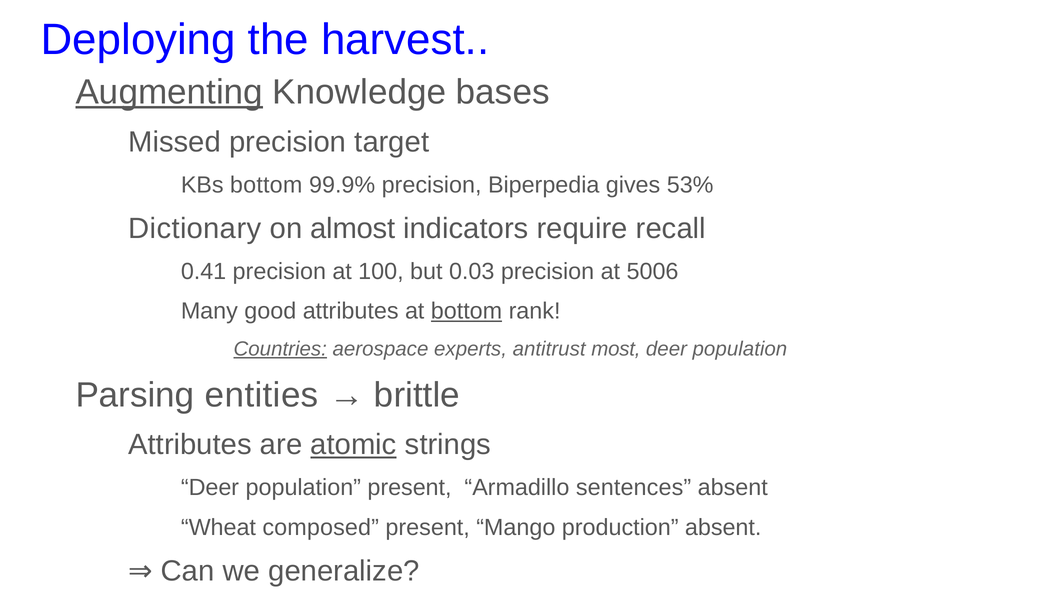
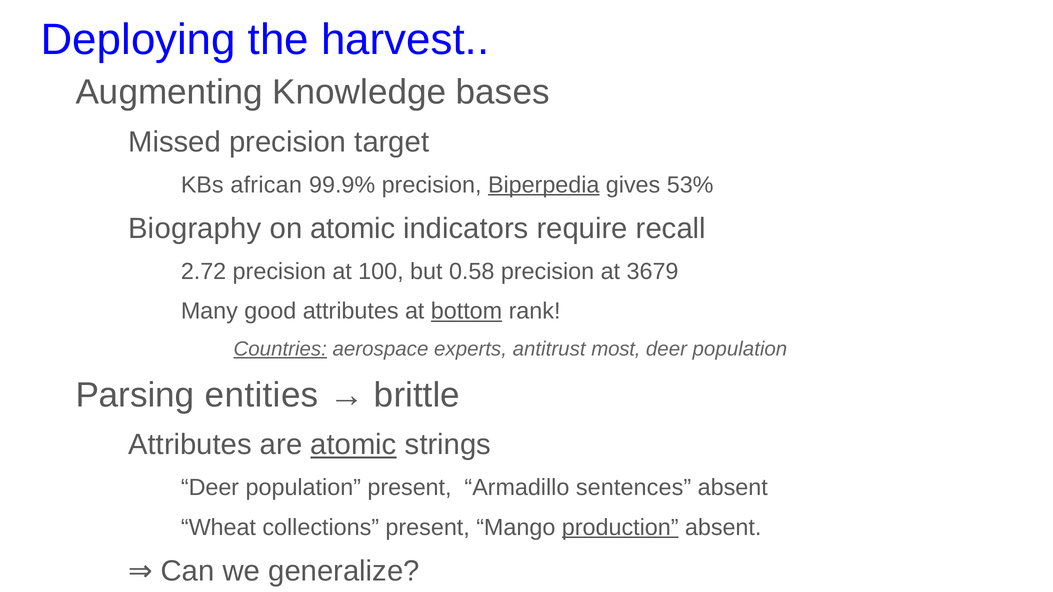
Augmenting underline: present -> none
KBs bottom: bottom -> african
Biperpedia underline: none -> present
Dictionary: Dictionary -> Biography
on almost: almost -> atomic
0.41: 0.41 -> 2.72
0.03: 0.03 -> 0.58
5006: 5006 -> 3679
composed: composed -> collections
production underline: none -> present
